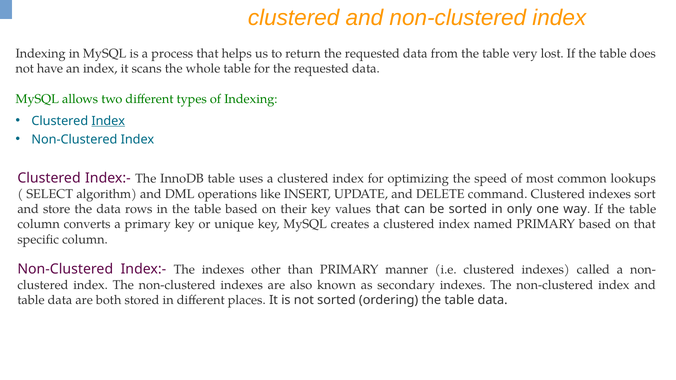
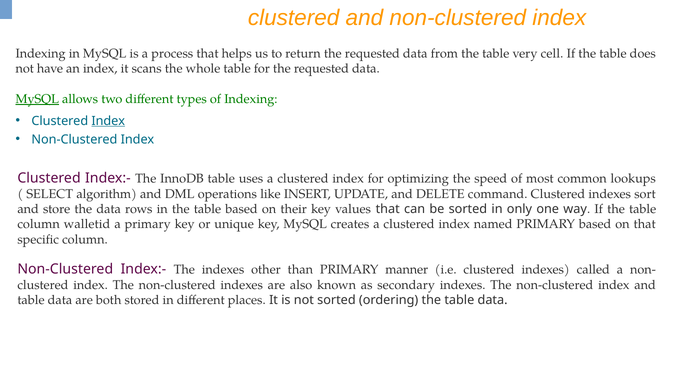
lost: lost -> cell
MySQL at (37, 99) underline: none -> present
converts: converts -> walletid
